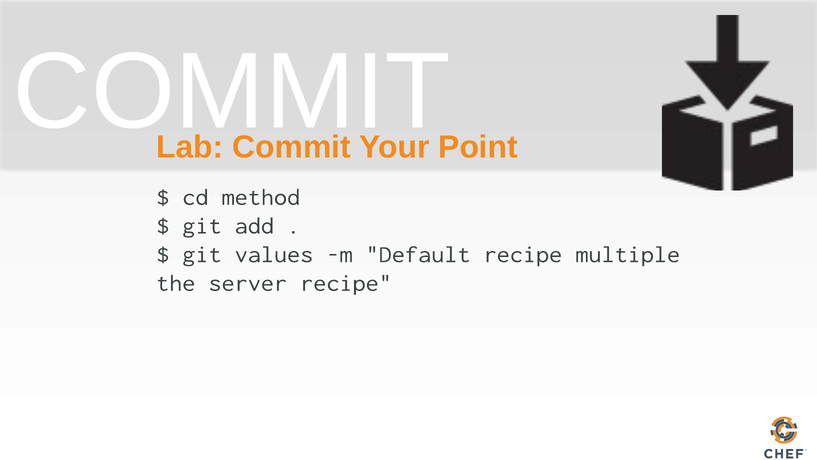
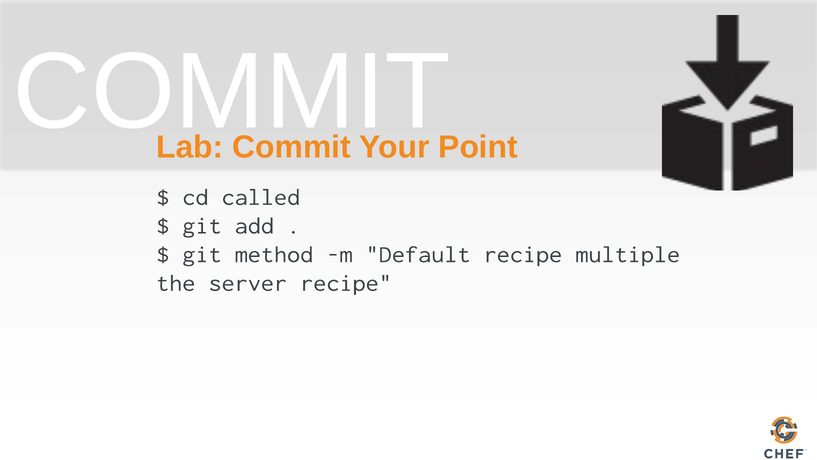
method: method -> called
values: values -> method
